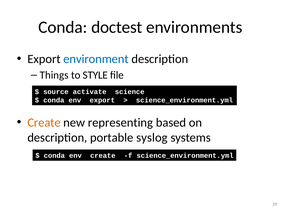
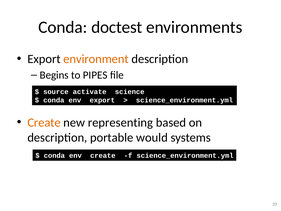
environment colour: blue -> orange
Things: Things -> Begins
STYLE: STYLE -> PIPES
syslog: syslog -> would
